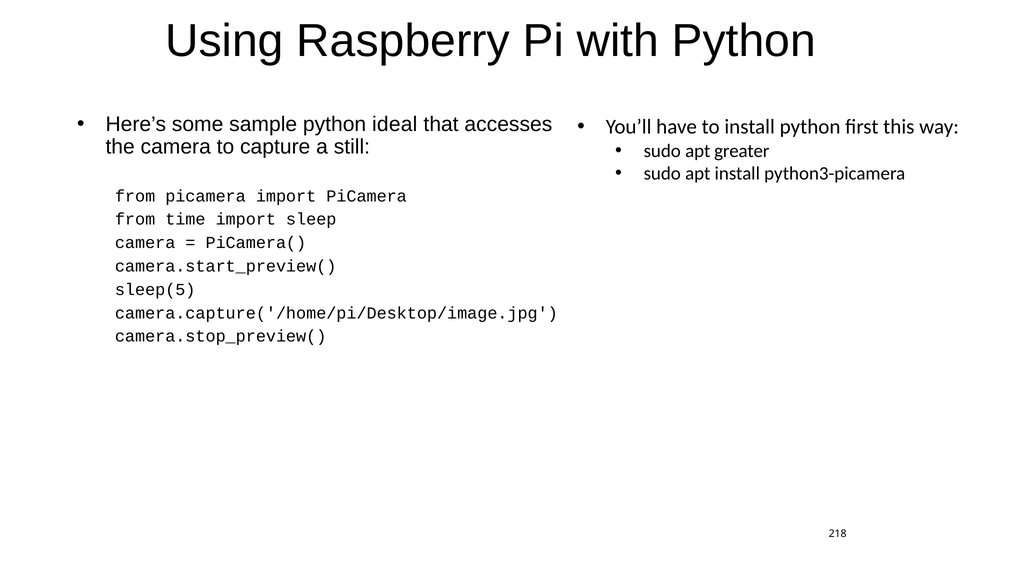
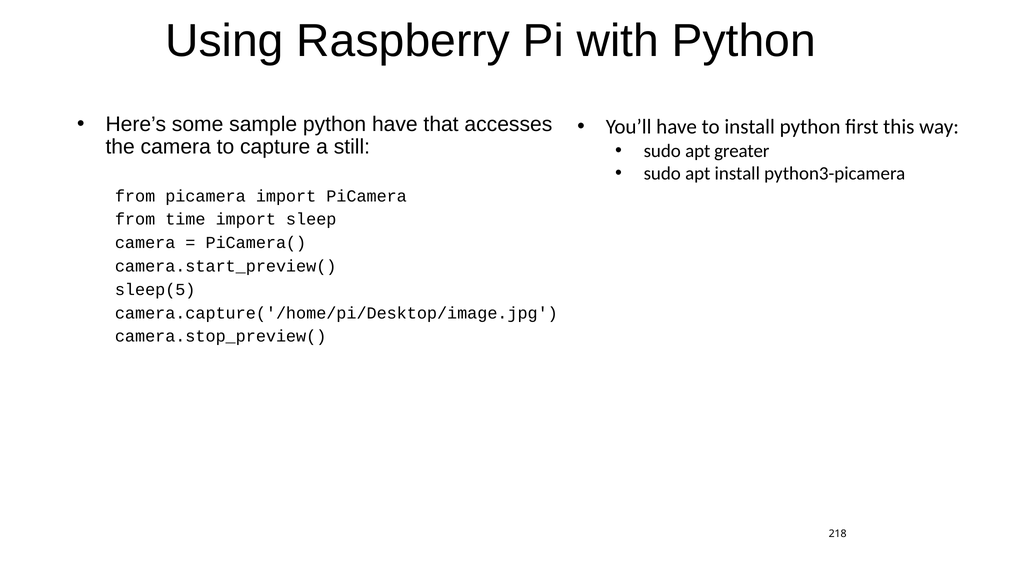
python ideal: ideal -> have
